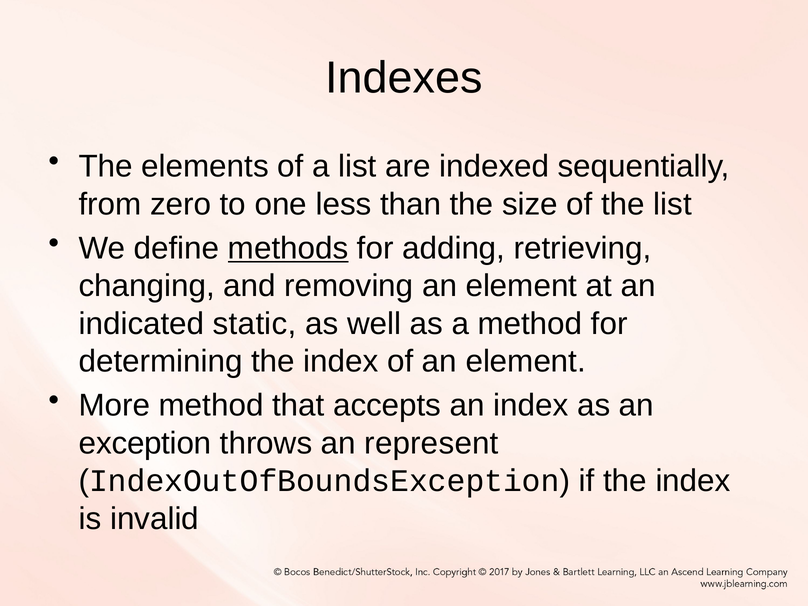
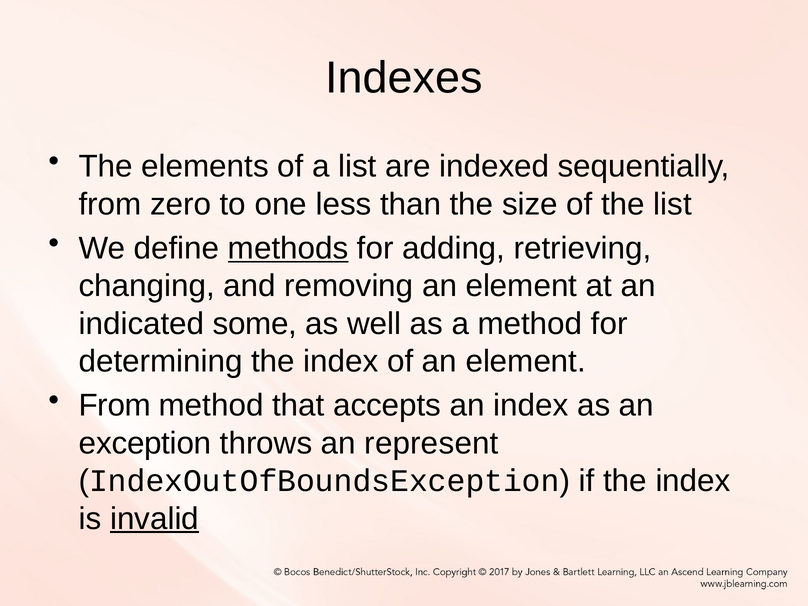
static: static -> some
More at (115, 405): More -> From
invalid underline: none -> present
